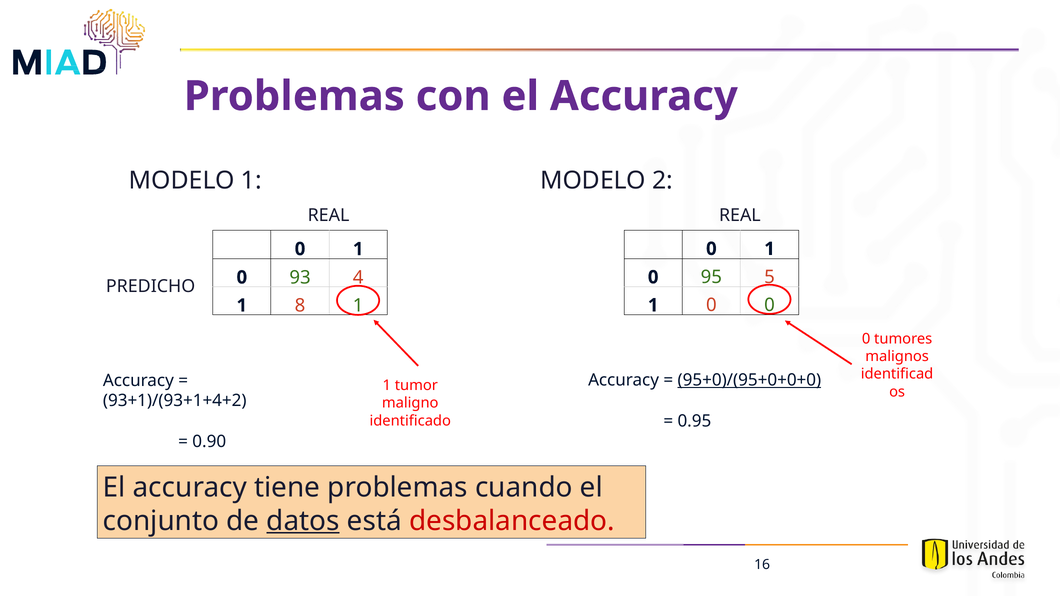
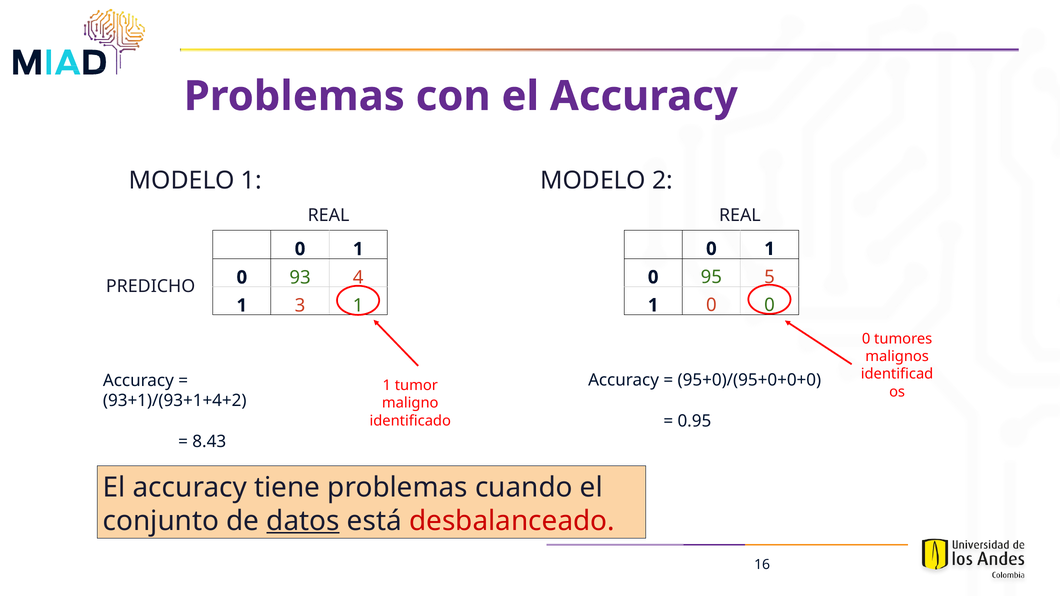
8: 8 -> 3
95+0)/(95+0+0+0 underline: present -> none
0.90: 0.90 -> 8.43
